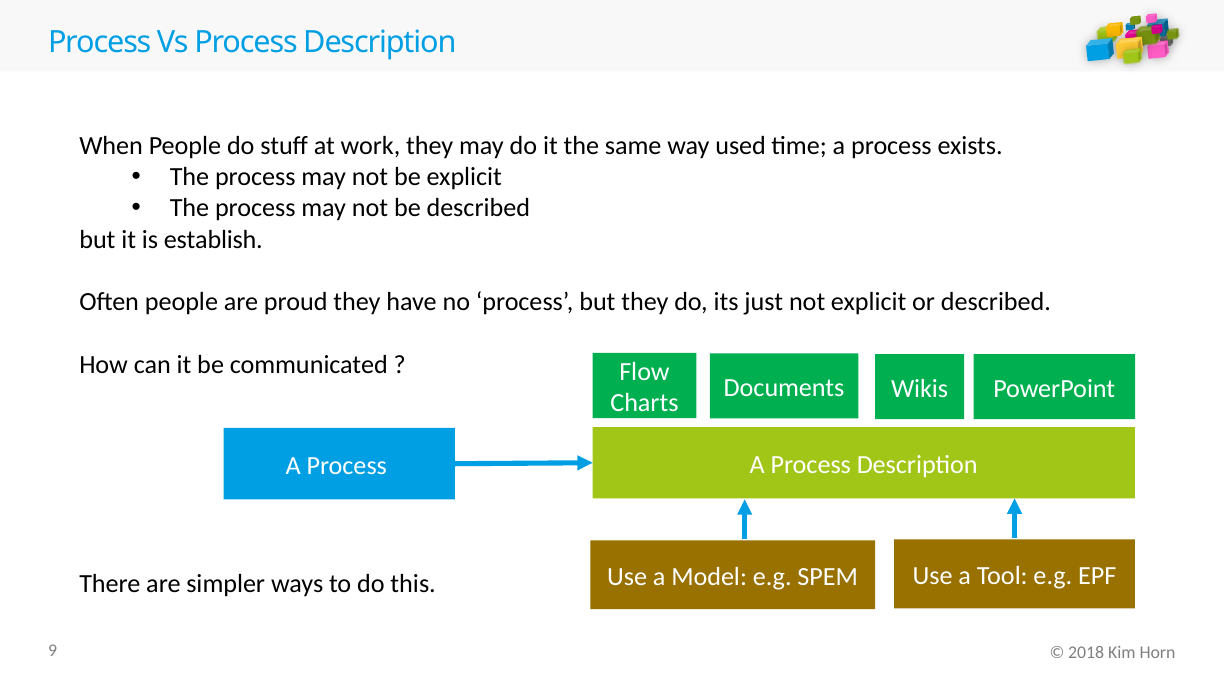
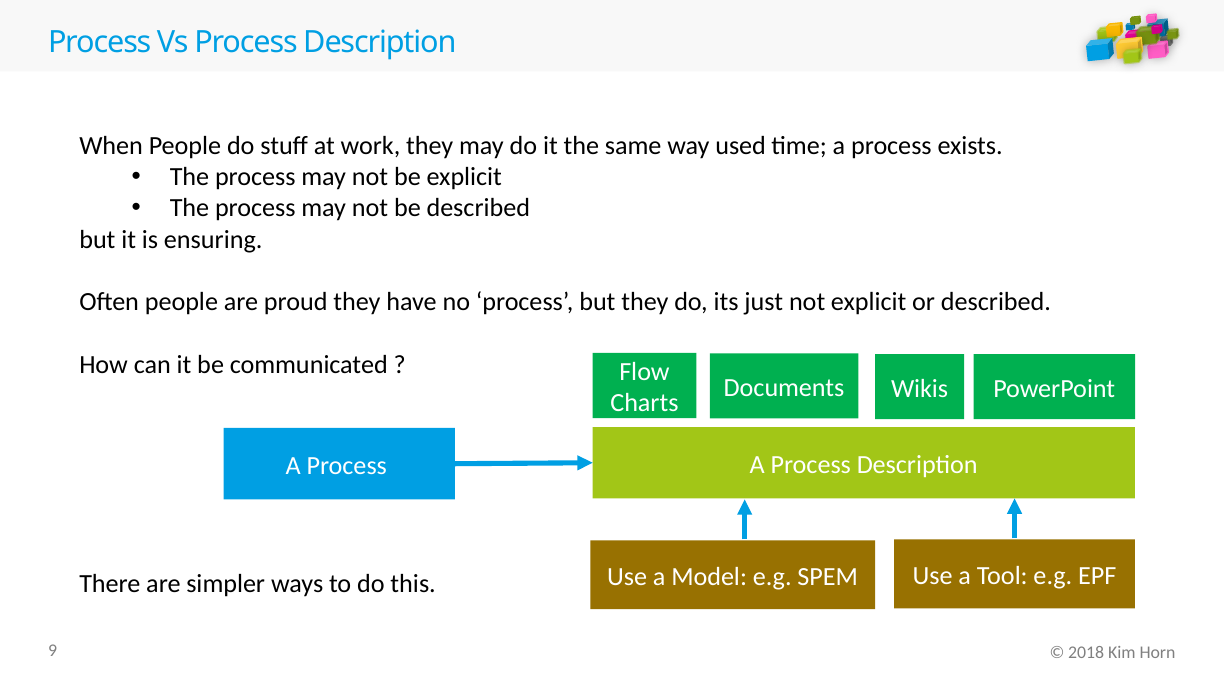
establish: establish -> ensuring
